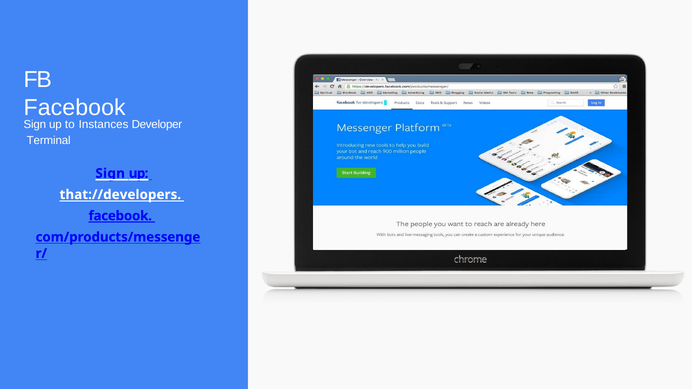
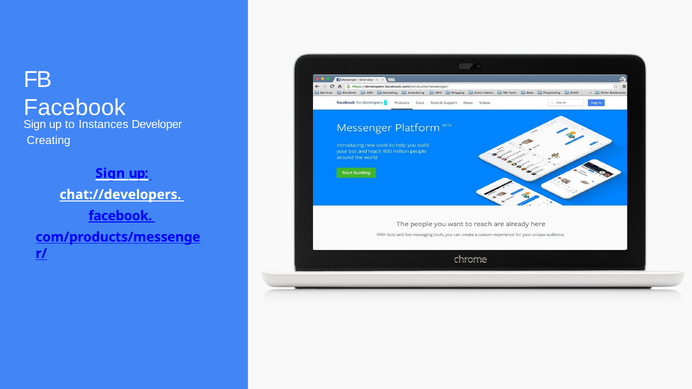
Terminal: Terminal -> Creating
that://developers: that://developers -> chat://developers
